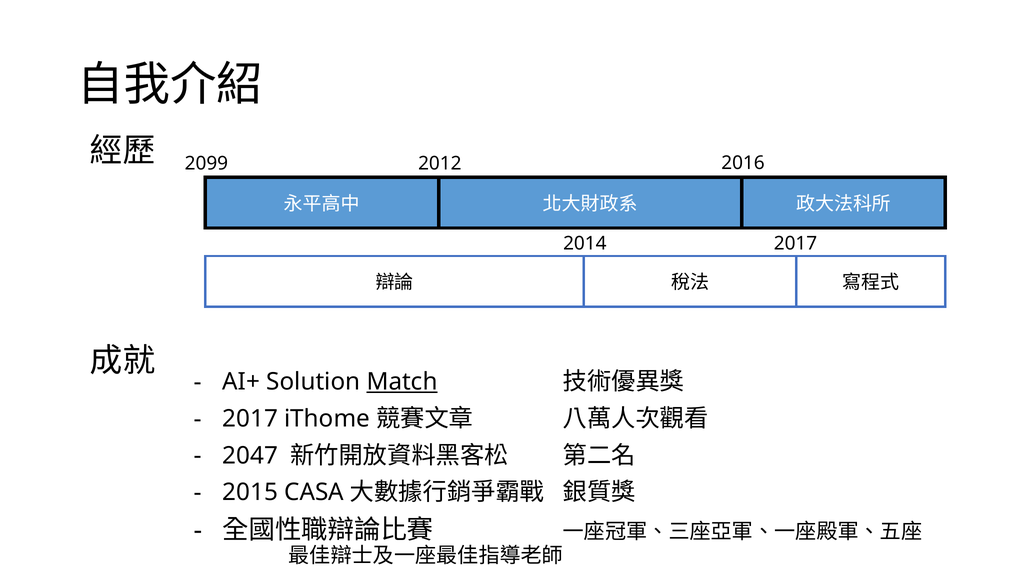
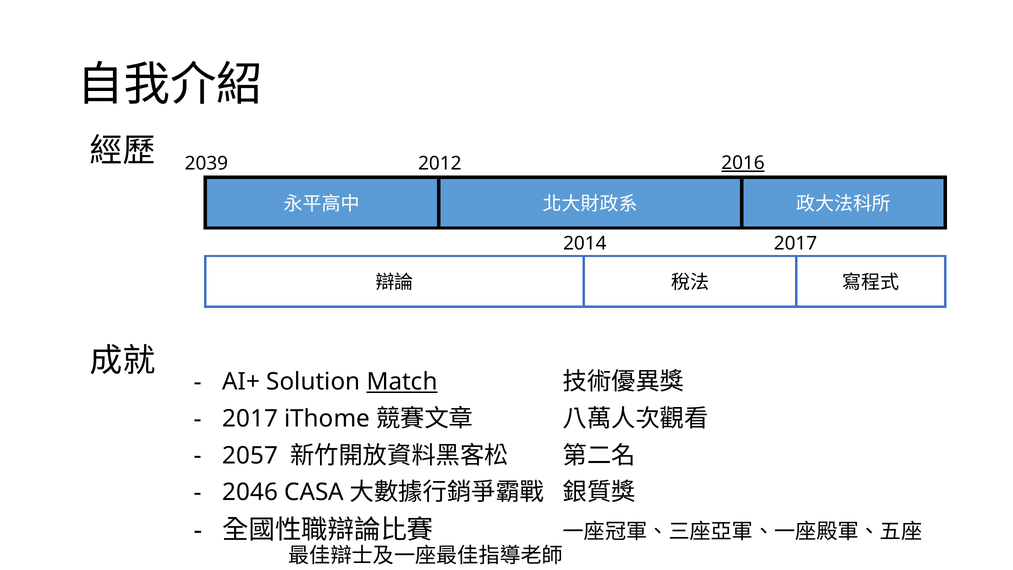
2099: 2099 -> 2039
2016 underline: none -> present
2047: 2047 -> 2057
2015: 2015 -> 2046
